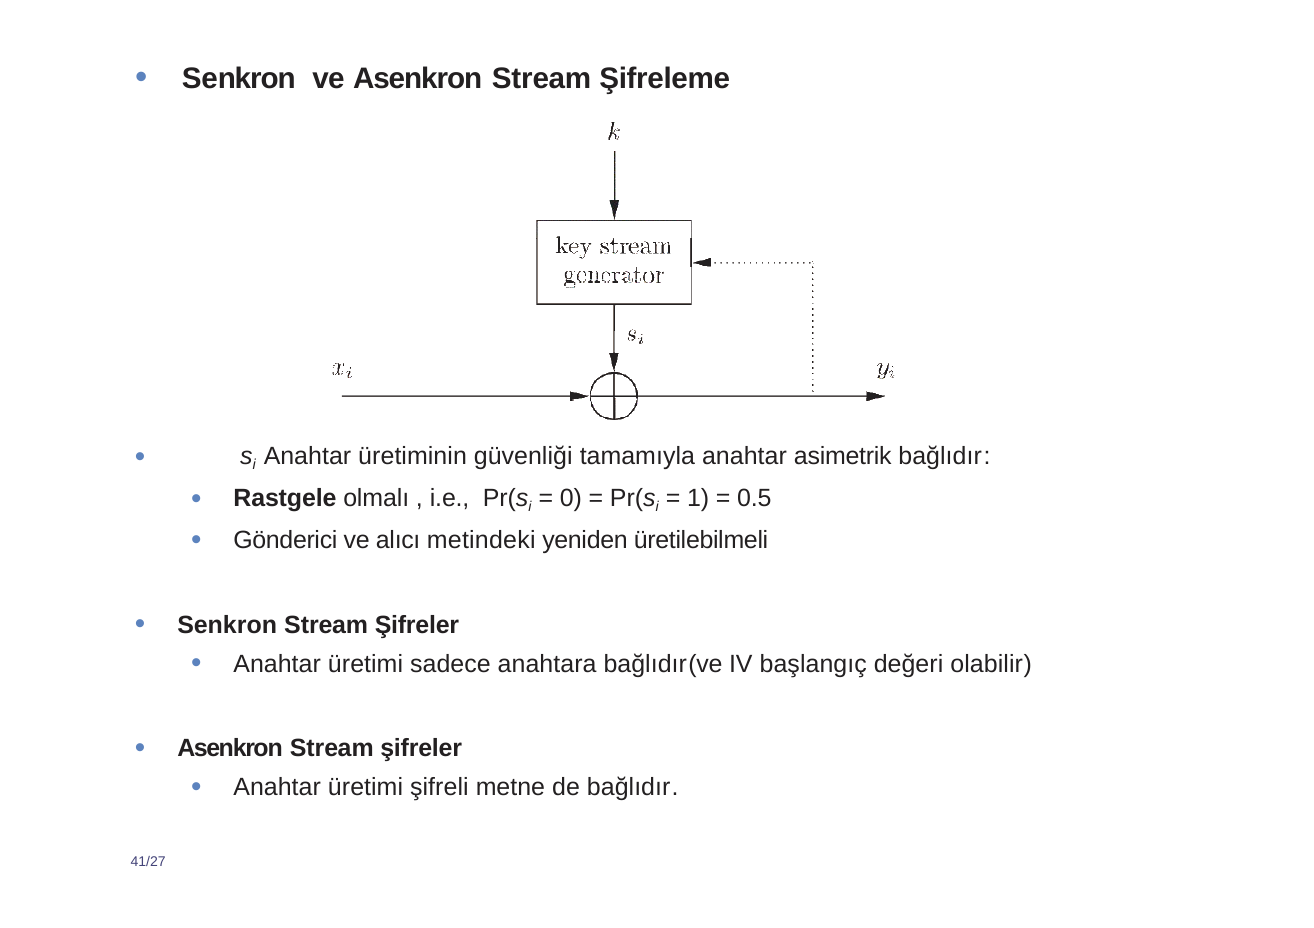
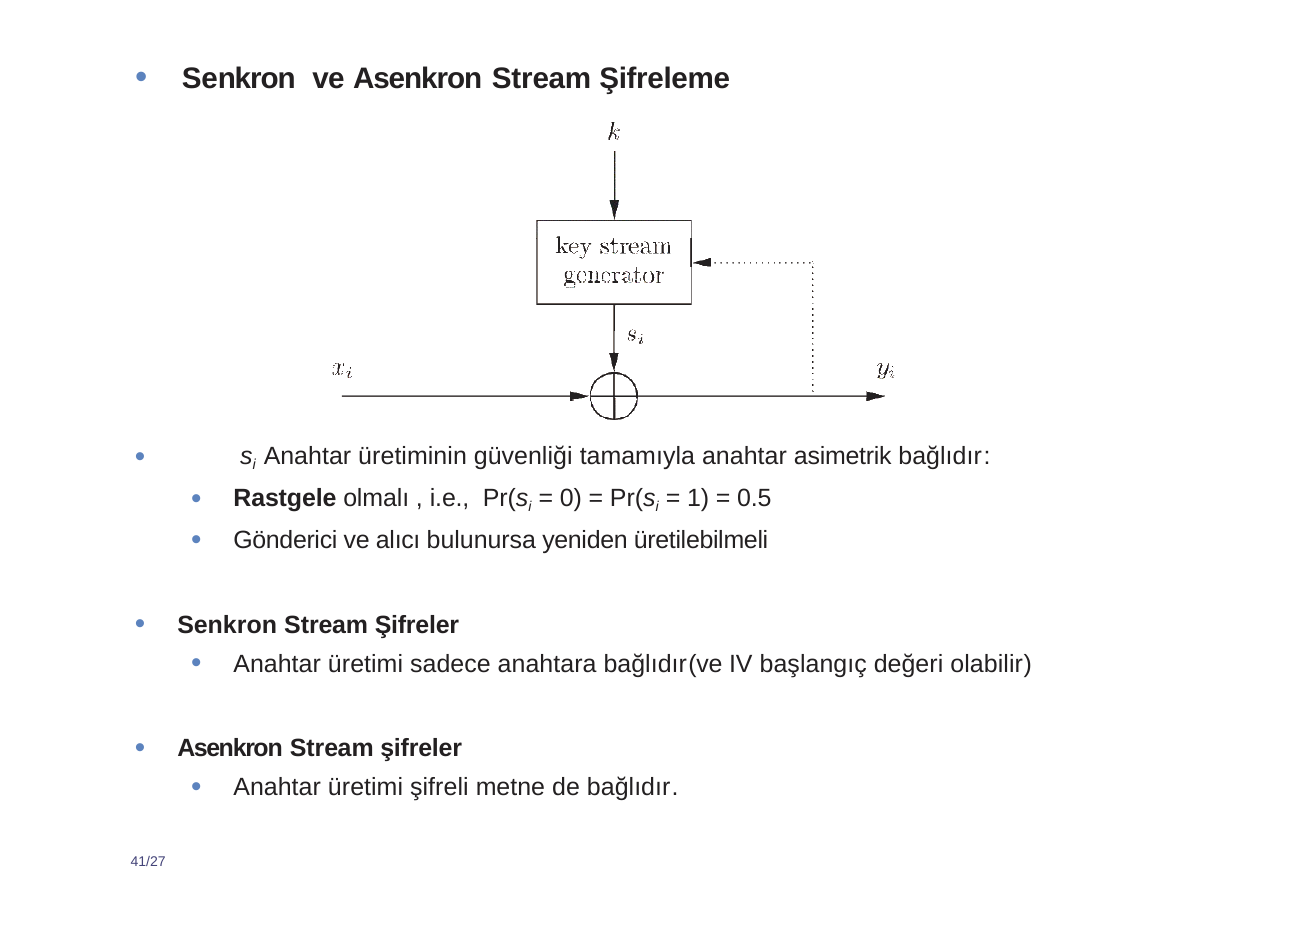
metindeki: metindeki -> bulunursa
